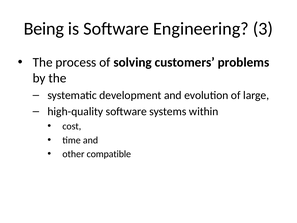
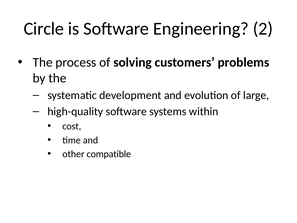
Being: Being -> Circle
3: 3 -> 2
